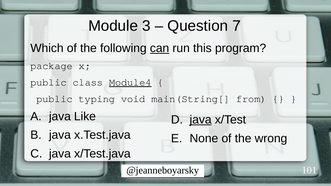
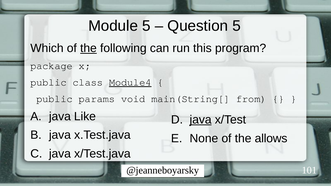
Module 3: 3 -> 5
Question 7: 7 -> 5
the at (88, 48) underline: none -> present
can underline: present -> none
typing: typing -> params
wrong: wrong -> allows
